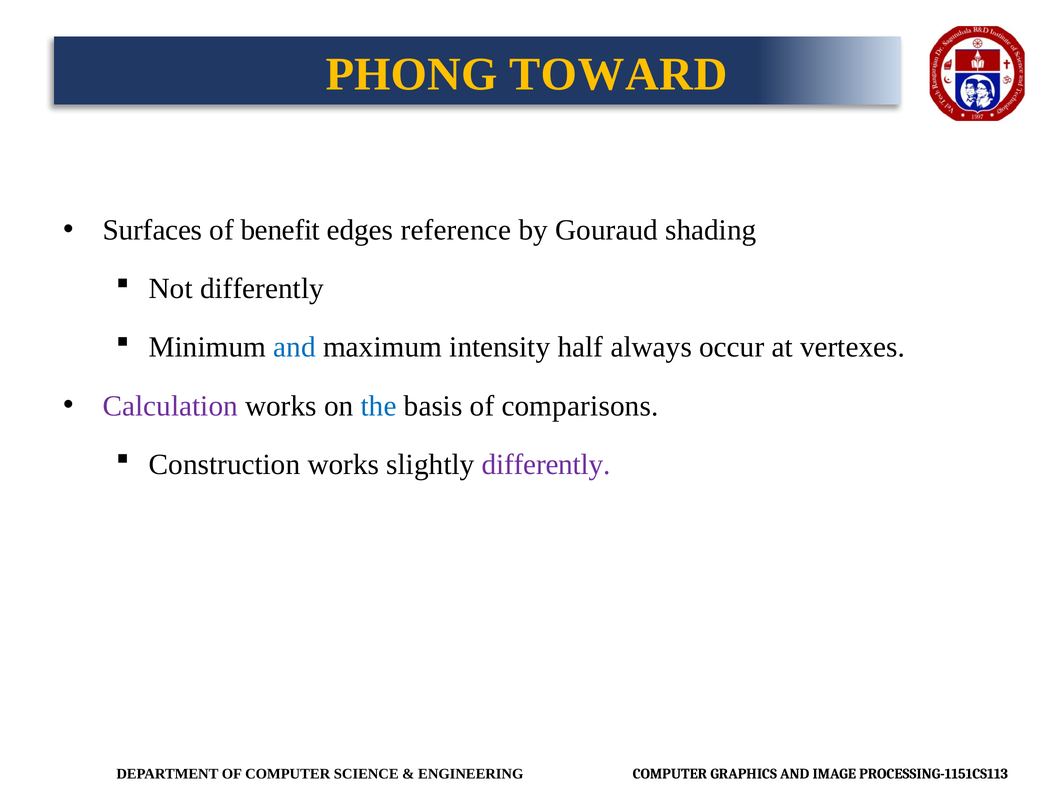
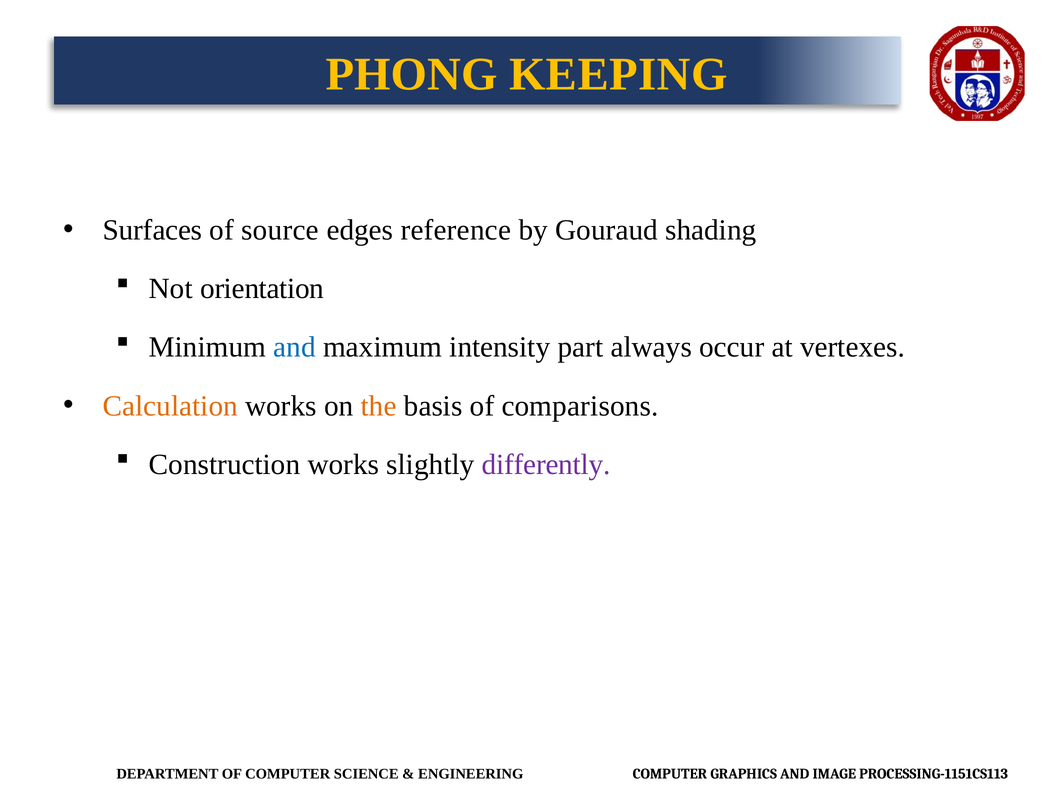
TOWARD: TOWARD -> KEEPING
benefit: benefit -> source
Not differently: differently -> orientation
half: half -> part
Calculation colour: purple -> orange
the colour: blue -> orange
